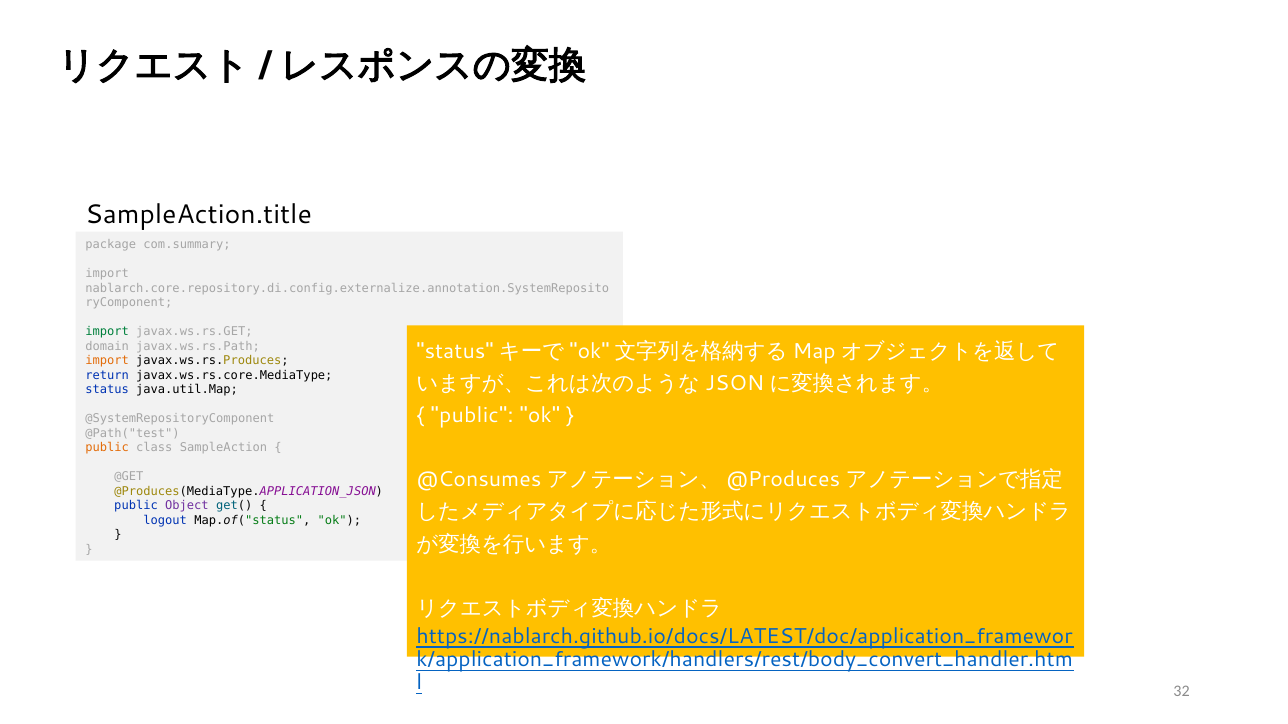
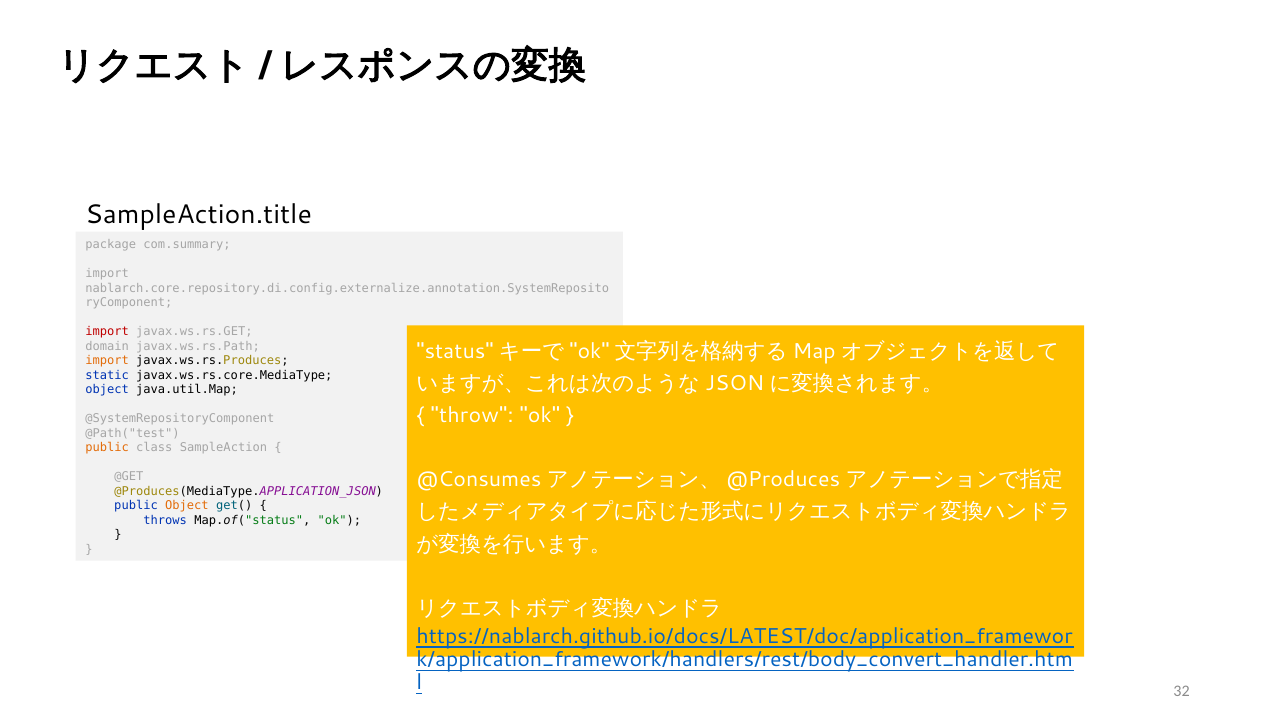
import at (107, 332) colour: green -> red
return: return -> static
status at (107, 390): status -> object
public at (472, 416): public -> throw
Object at (187, 506) colour: purple -> orange
logout: logout -> throws
